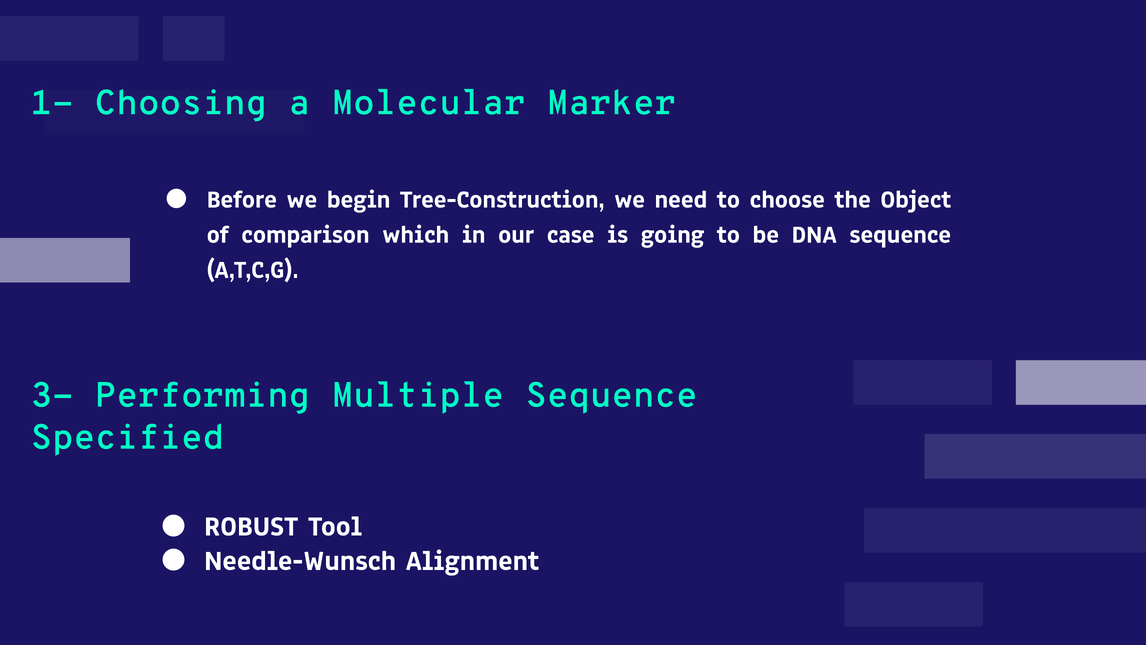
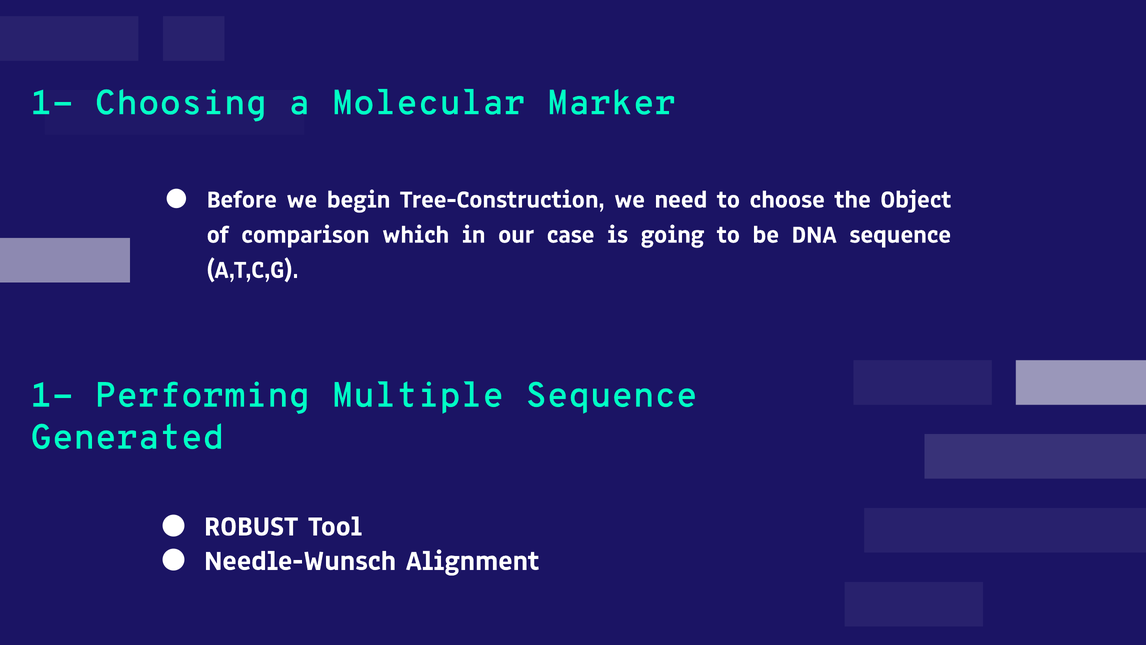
3- at (52, 395): 3- -> 1-
Specified: Specified -> Generated
